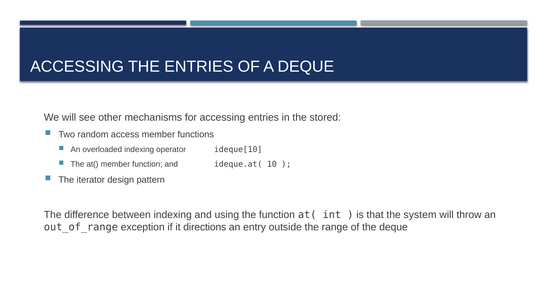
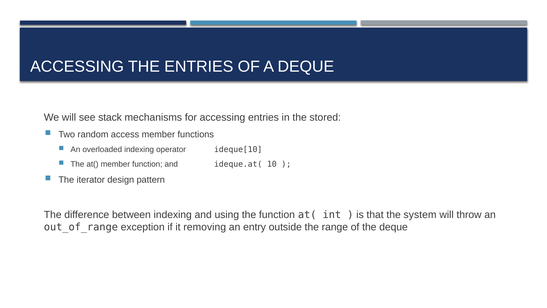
other: other -> stack
directions: directions -> removing
